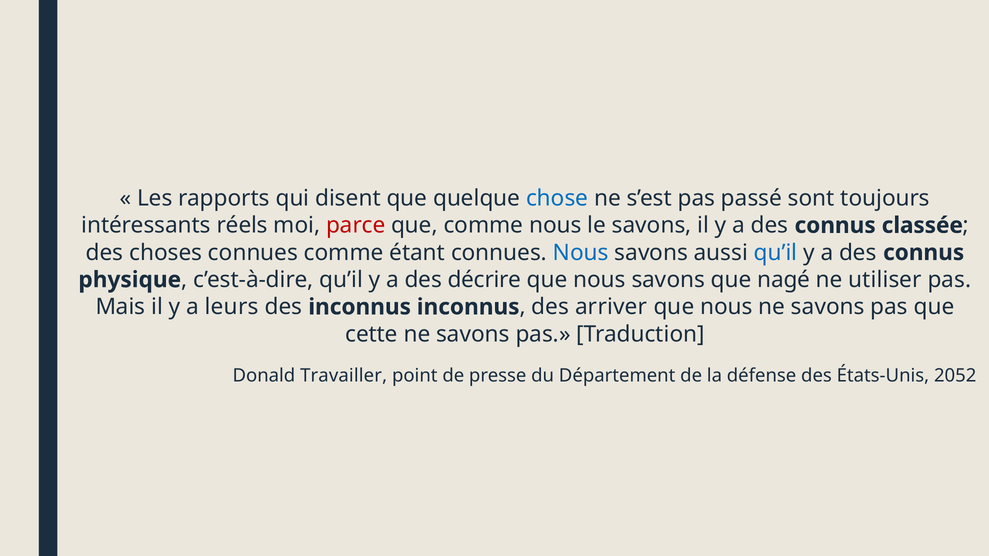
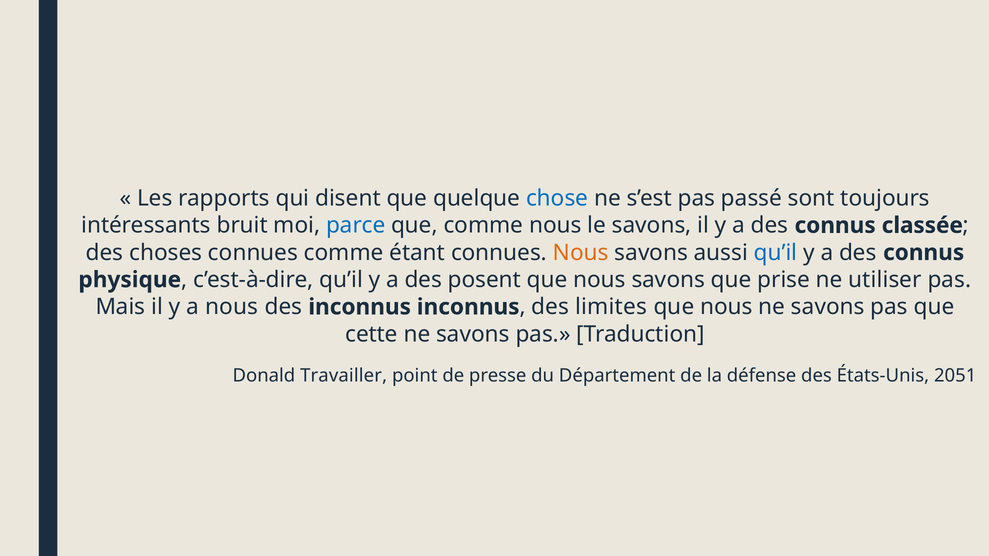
réels: réels -> bruit
parce colour: red -> blue
Nous at (581, 253) colour: blue -> orange
décrire: décrire -> posent
nagé: nagé -> prise
a leurs: leurs -> nous
arriver: arriver -> limites
2052: 2052 -> 2051
